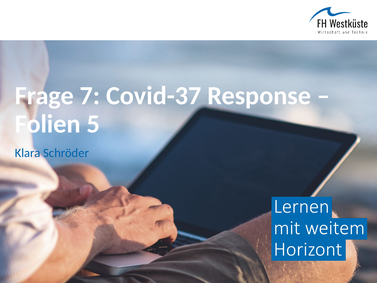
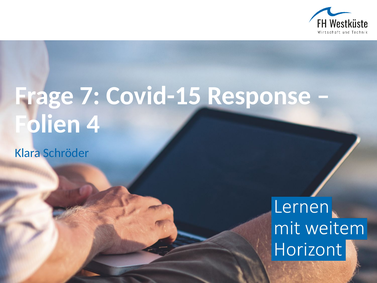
Covid-37: Covid-37 -> Covid-15
5: 5 -> 4
